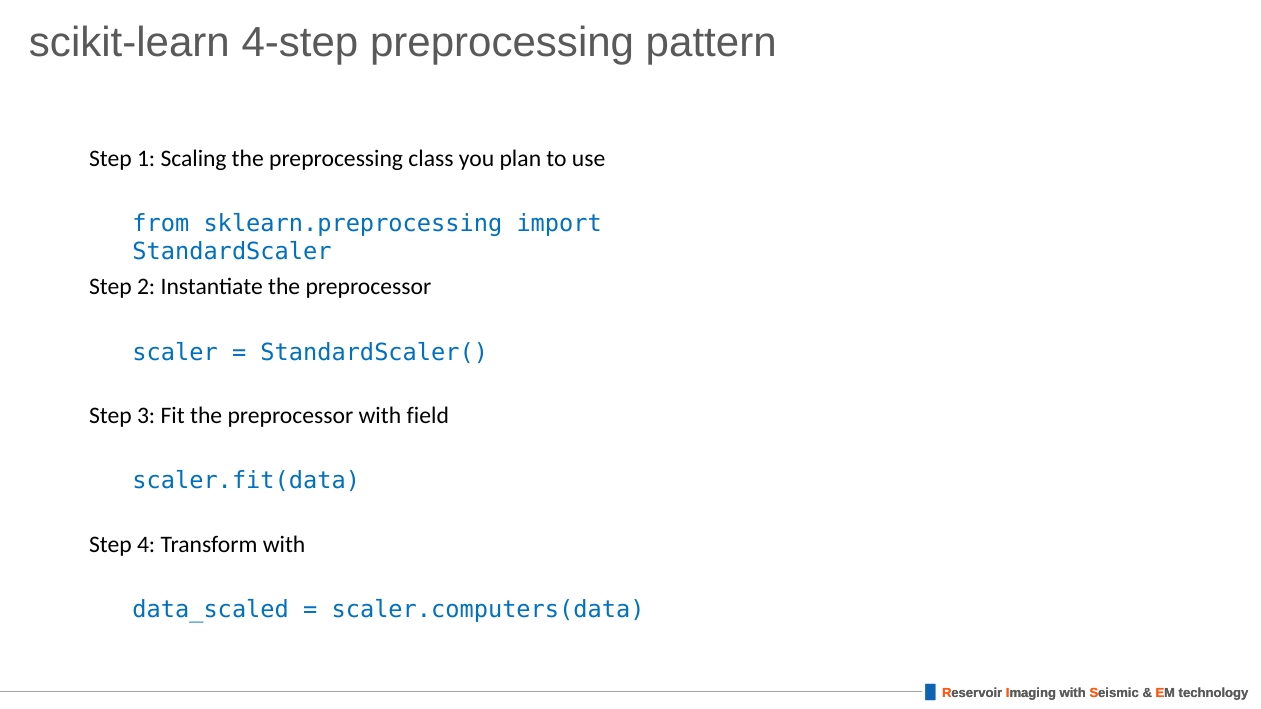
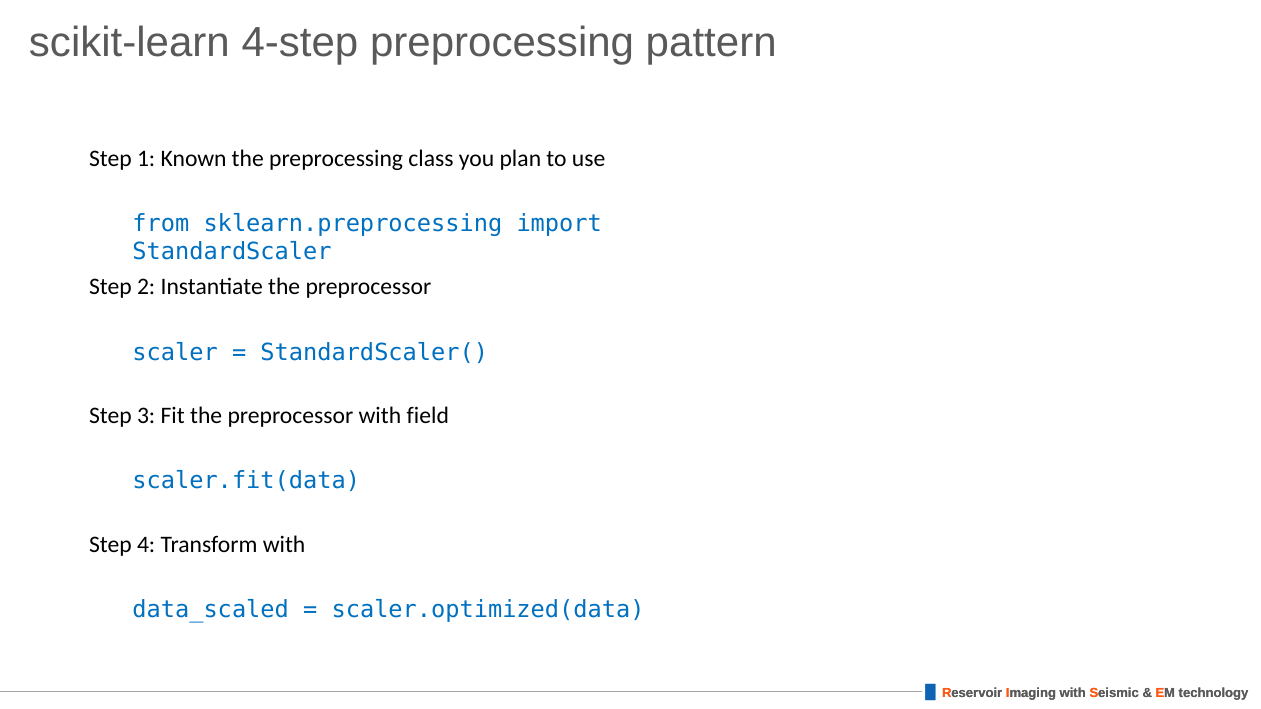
Scaling: Scaling -> Known
scaler.computers(data: scaler.computers(data -> scaler.optimized(data
